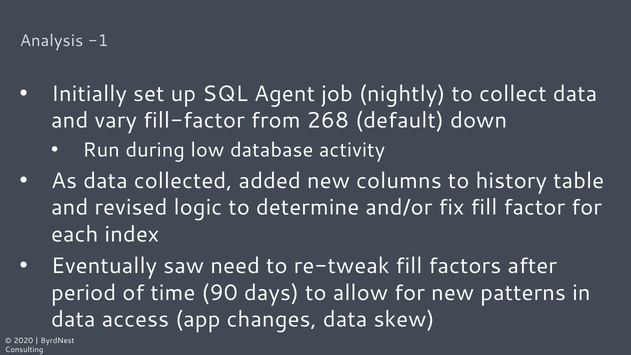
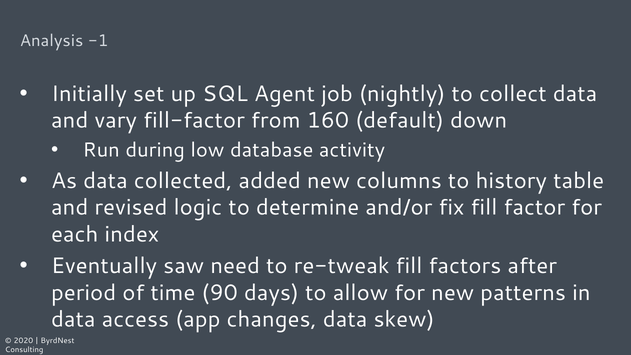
268: 268 -> 160
